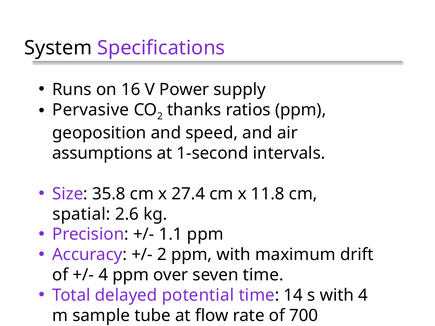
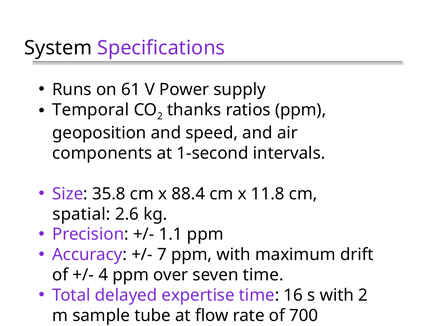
16: 16 -> 61
Pervasive: Pervasive -> Temporal
assumptions: assumptions -> components
27.4: 27.4 -> 88.4
2 at (162, 255): 2 -> 7
potential: potential -> expertise
14: 14 -> 16
with 4: 4 -> 2
